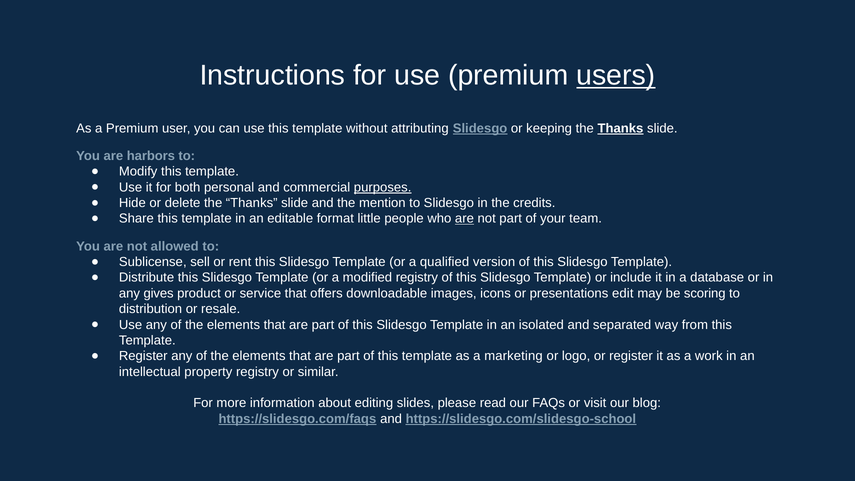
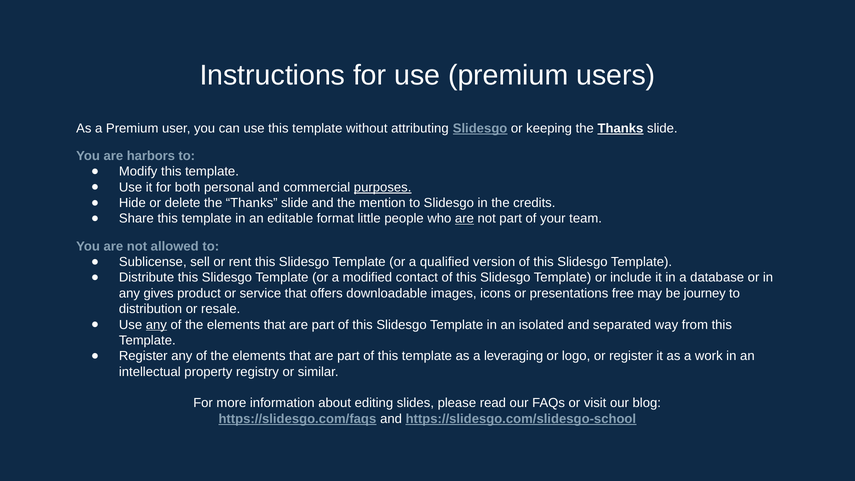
users underline: present -> none
modified registry: registry -> contact
edit: edit -> free
scoring: scoring -> journey
any at (156, 325) underline: none -> present
marketing: marketing -> leveraging
